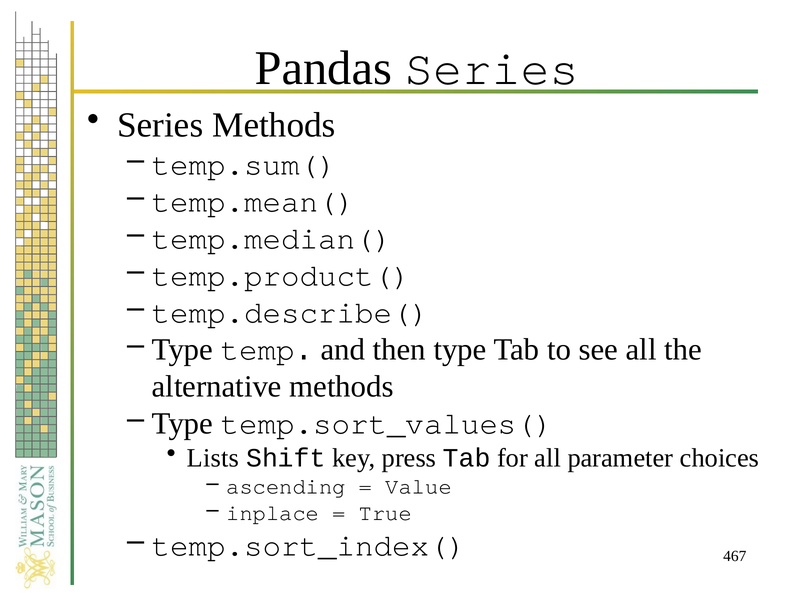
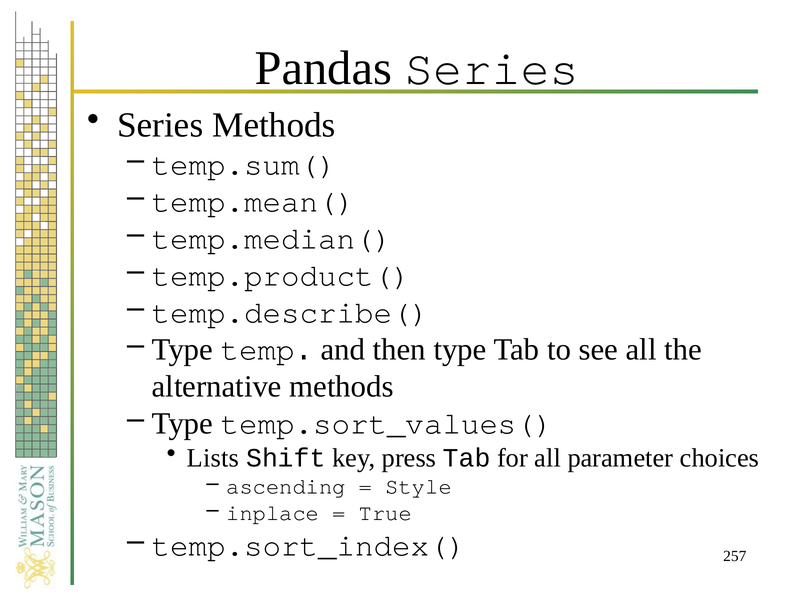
Value: Value -> Style
467: 467 -> 257
